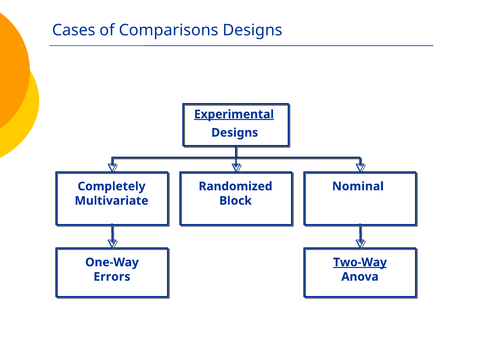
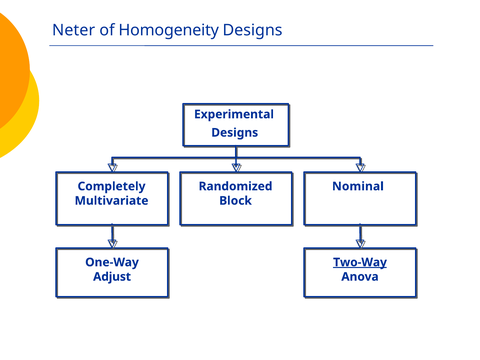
Cases: Cases -> Neter
Comparisons: Comparisons -> Homogeneity
Experimental underline: present -> none
Errors: Errors -> Adjust
